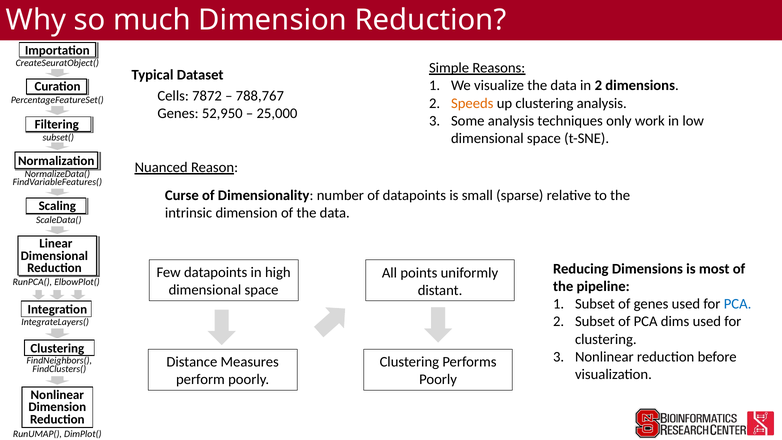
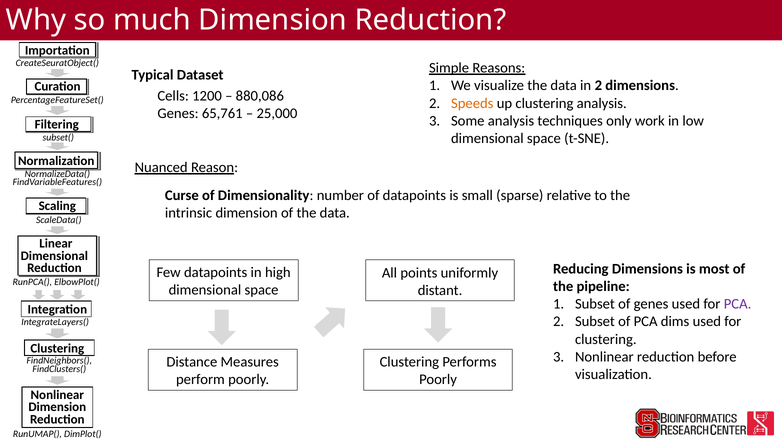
7872: 7872 -> 1200
788,767: 788,767 -> 880,086
52,950: 52,950 -> 65,761
PCA at (738, 304) colour: blue -> purple
